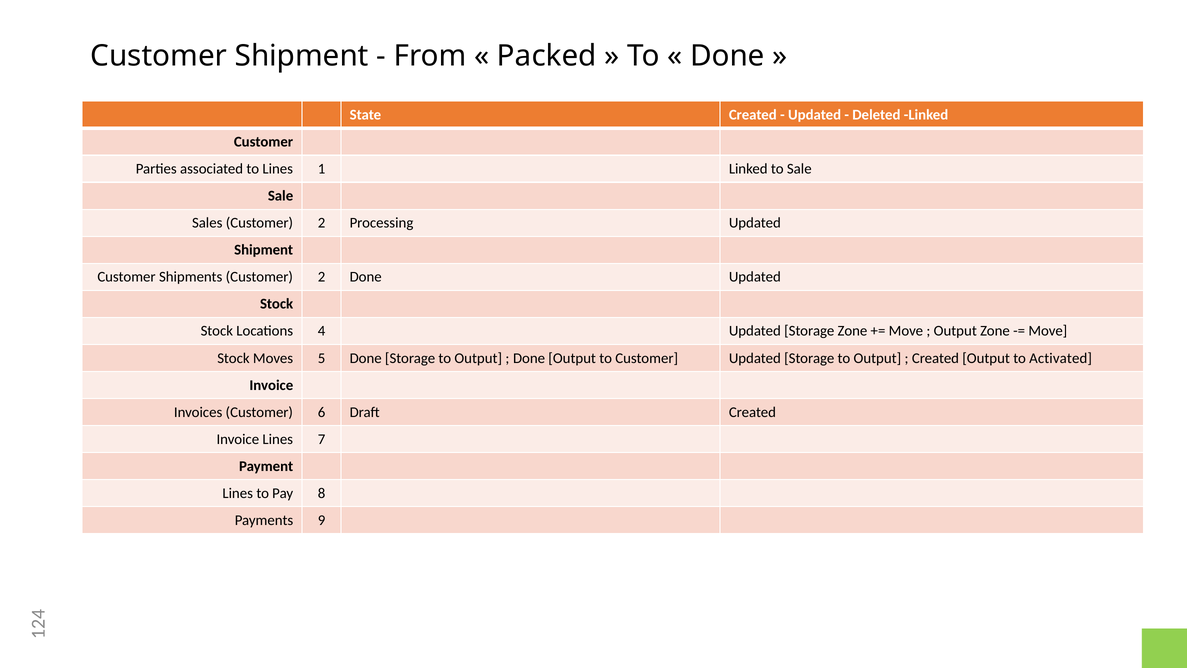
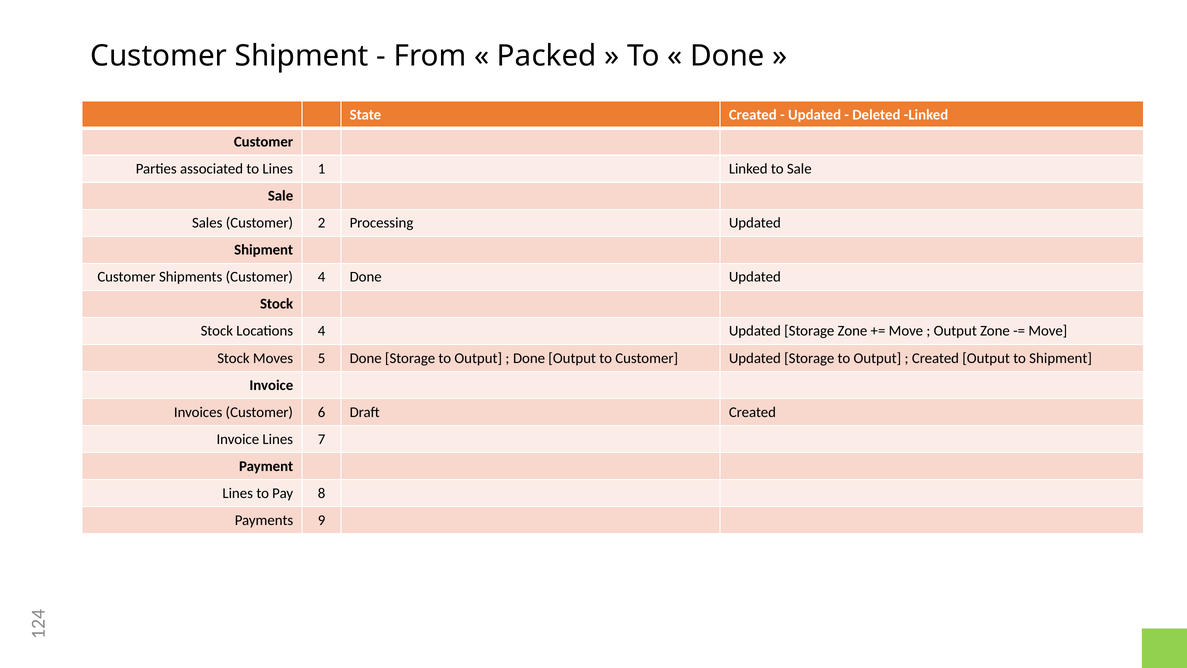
Shipments Customer 2: 2 -> 4
to Activated: Activated -> Shipment
